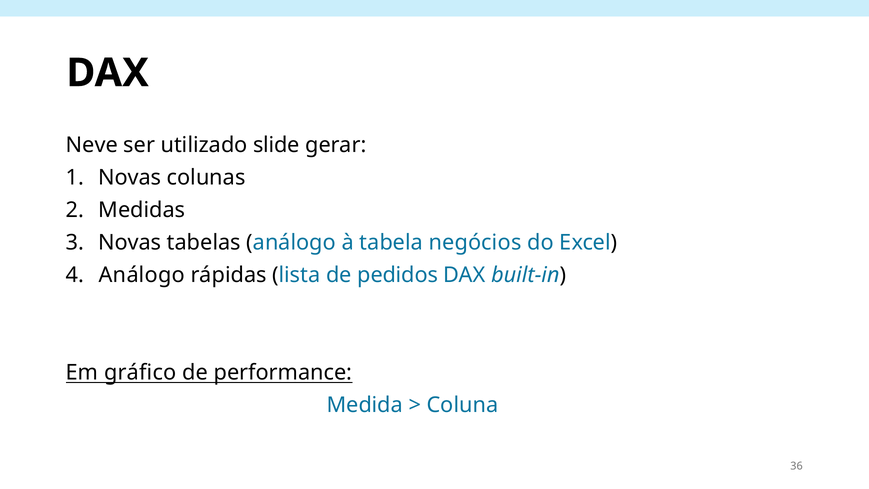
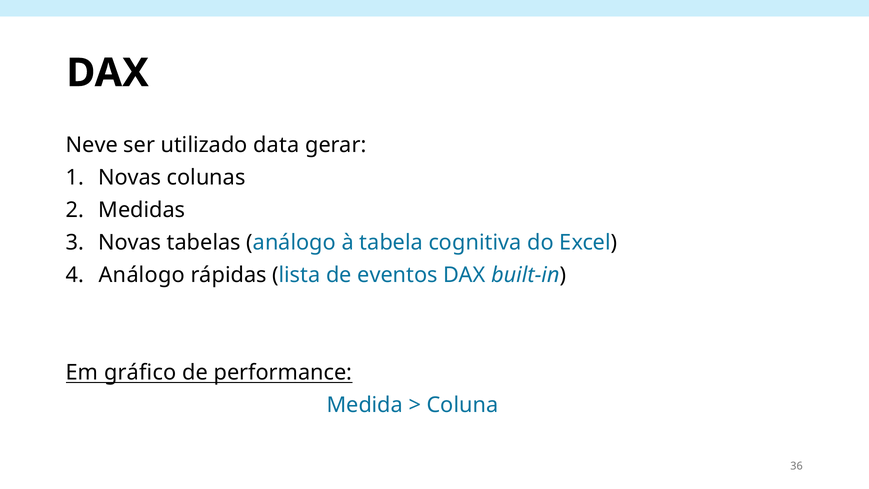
slide: slide -> data
negócios: negócios -> cognitiva
pedidos: pedidos -> eventos
